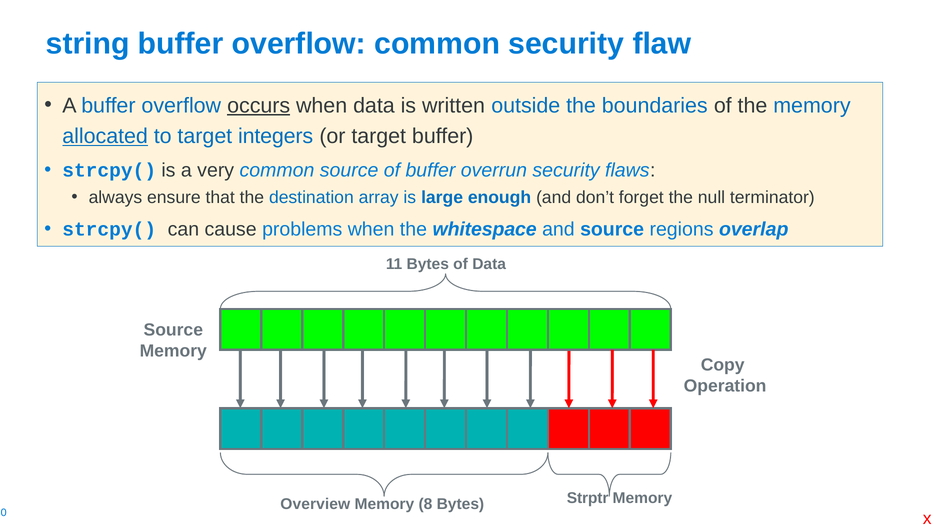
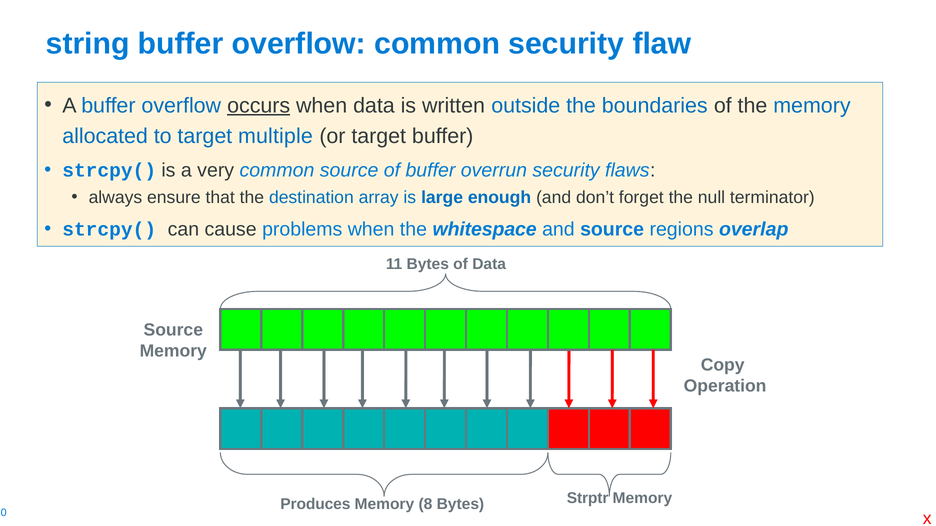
allocated underline: present -> none
integers: integers -> multiple
Overview: Overview -> Produces
